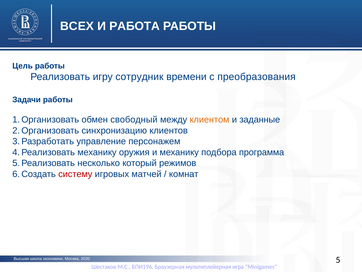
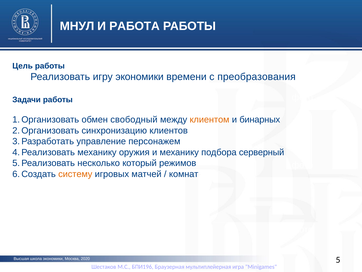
ВСЕХ: ВСЕХ -> МНУЛ
игру сотрудник: сотрудник -> экономики
заданные: заданные -> бинарных
программа: программа -> серверный
систему colour: red -> orange
